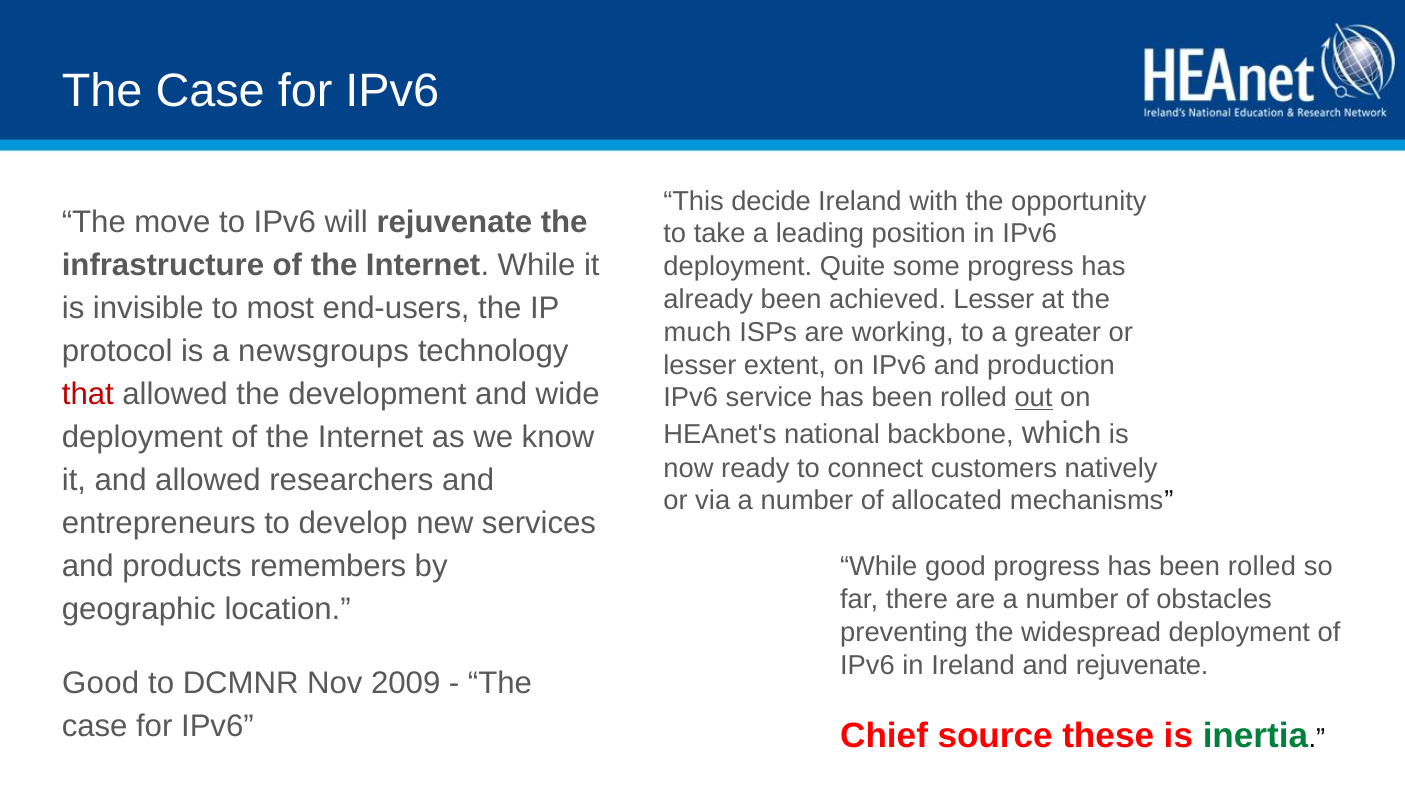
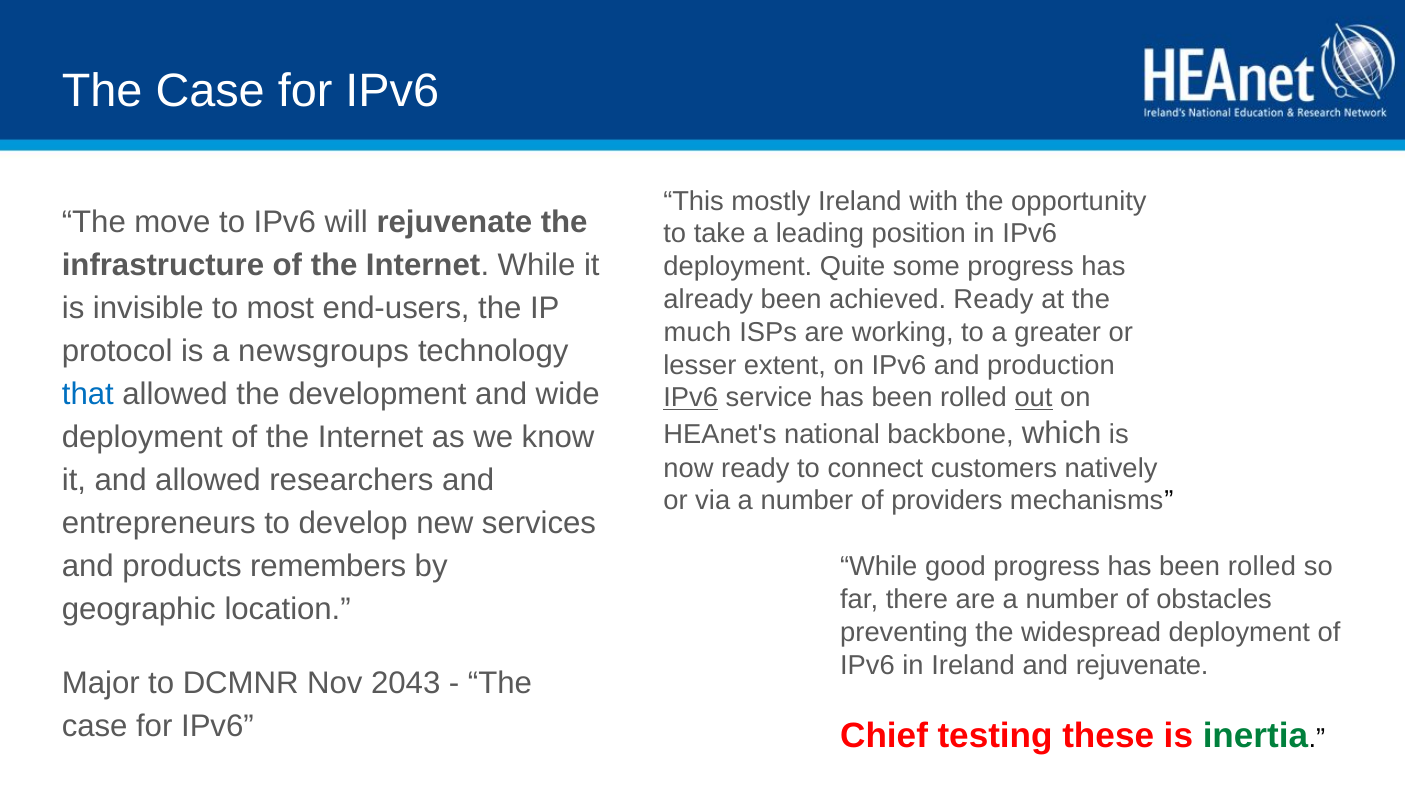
decide: decide -> mostly
achieved Lesser: Lesser -> Ready
that colour: red -> blue
IPv6 at (691, 398) underline: none -> present
allocated: allocated -> providers
Good at (101, 684): Good -> Major
2009: 2009 -> 2043
source: source -> testing
